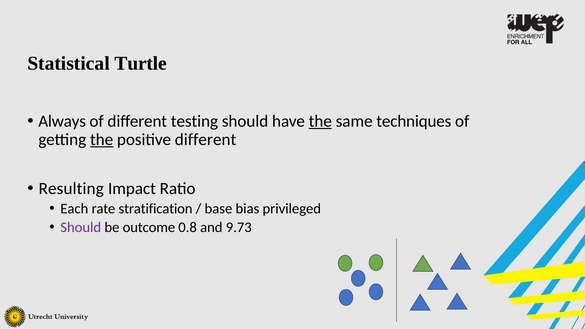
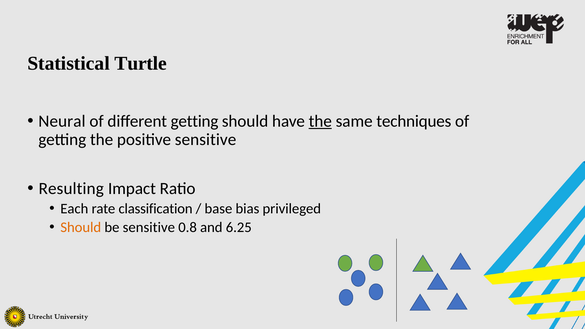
Always: Always -> Neural
different testing: testing -> getting
the at (102, 139) underline: present -> none
positive different: different -> sensitive
stratification: stratification -> classification
Should at (81, 227) colour: purple -> orange
be outcome: outcome -> sensitive
9.73: 9.73 -> 6.25
